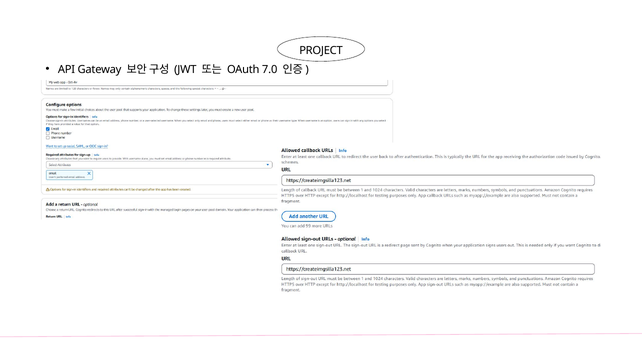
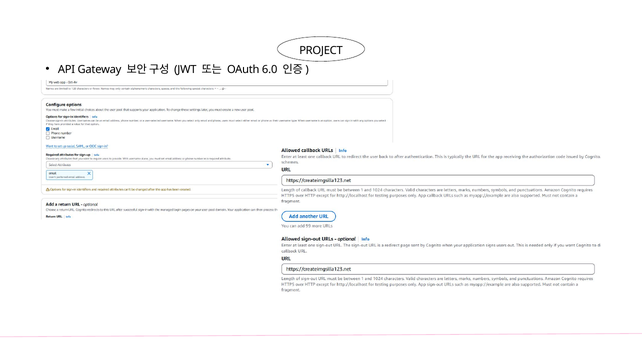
7.0: 7.0 -> 6.0
